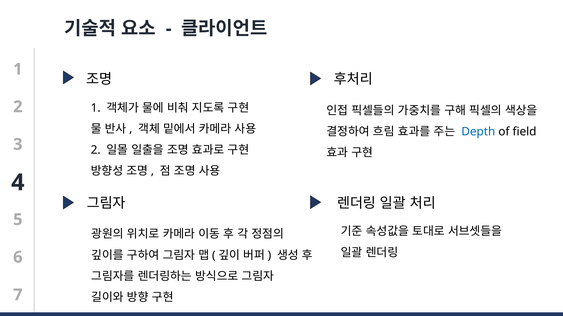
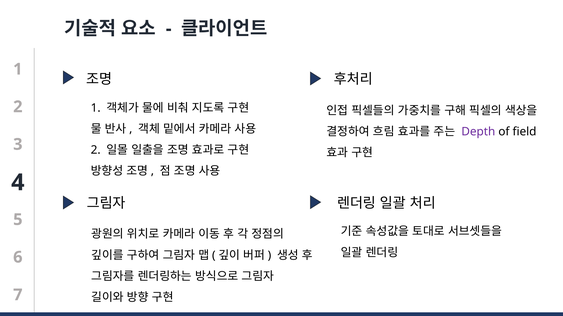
Depth colour: blue -> purple
